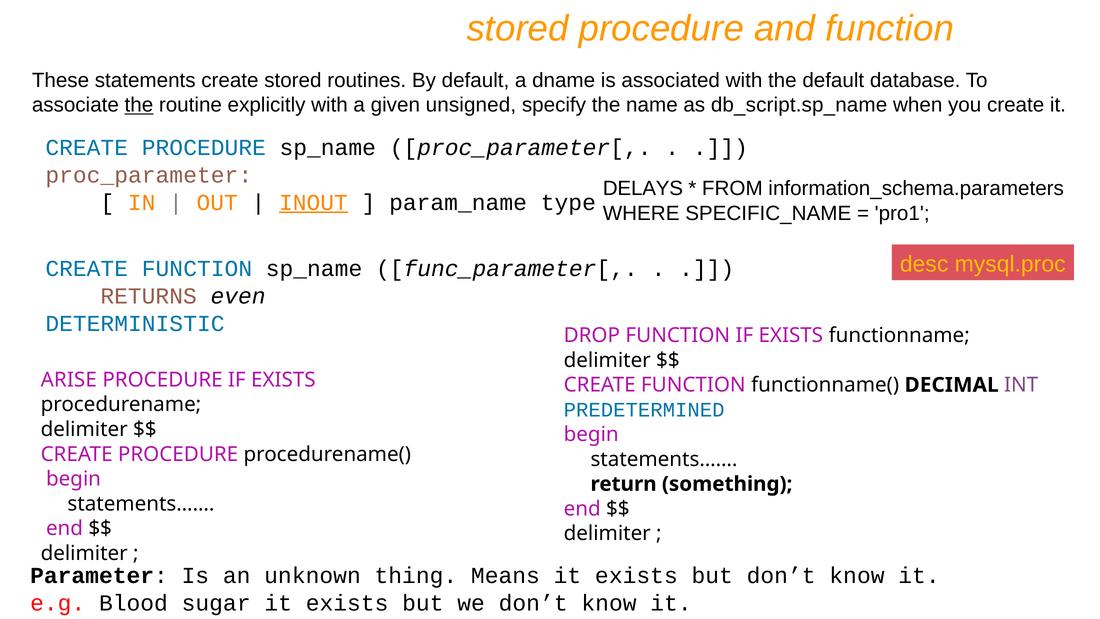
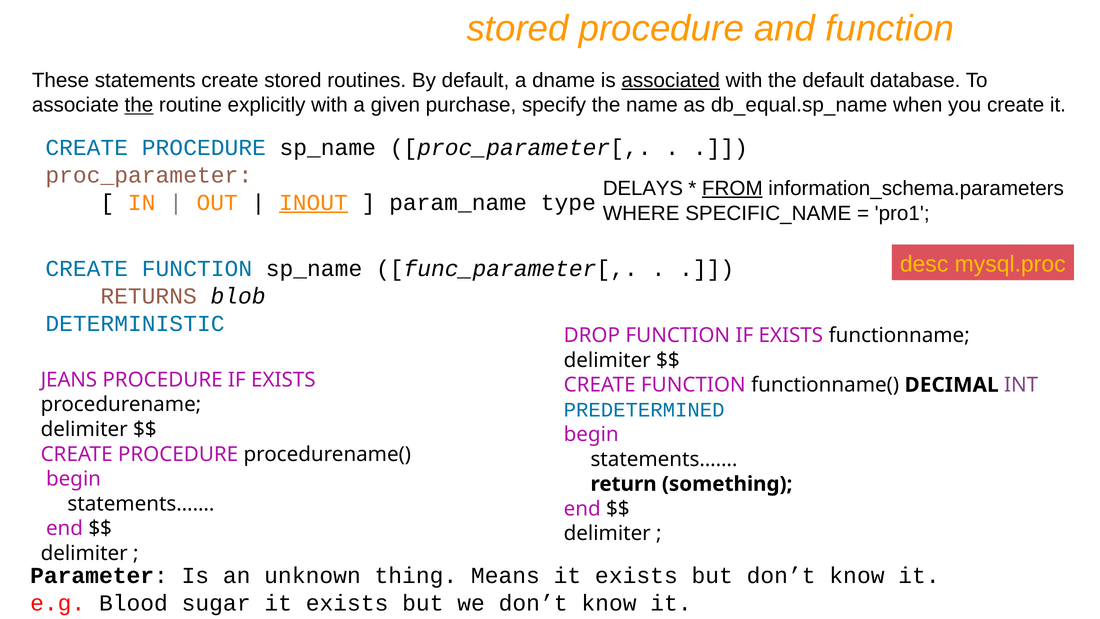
associated underline: none -> present
unsigned: unsigned -> purchase
db_script.sp_name: db_script.sp_name -> db_equal.sp_name
FROM underline: none -> present
even: even -> blob
ARISE: ARISE -> JEANS
